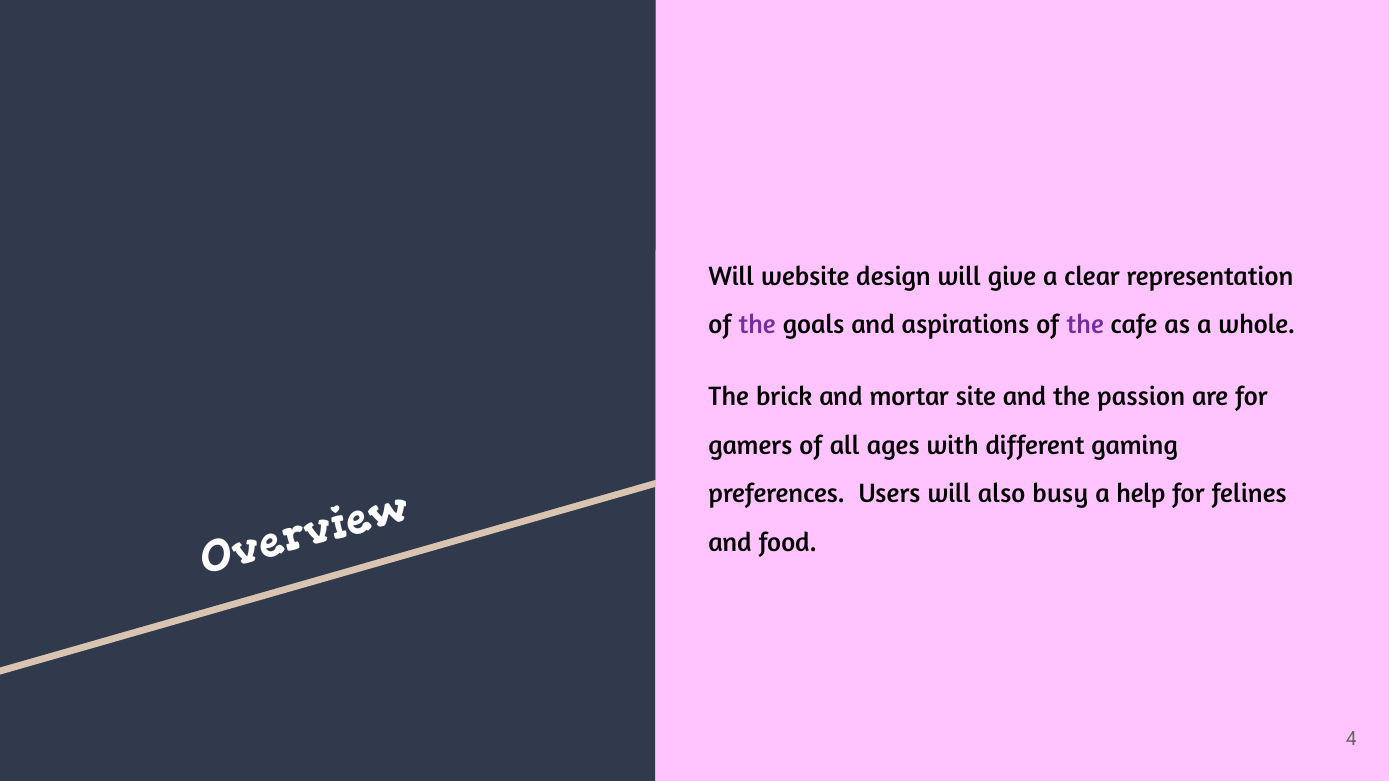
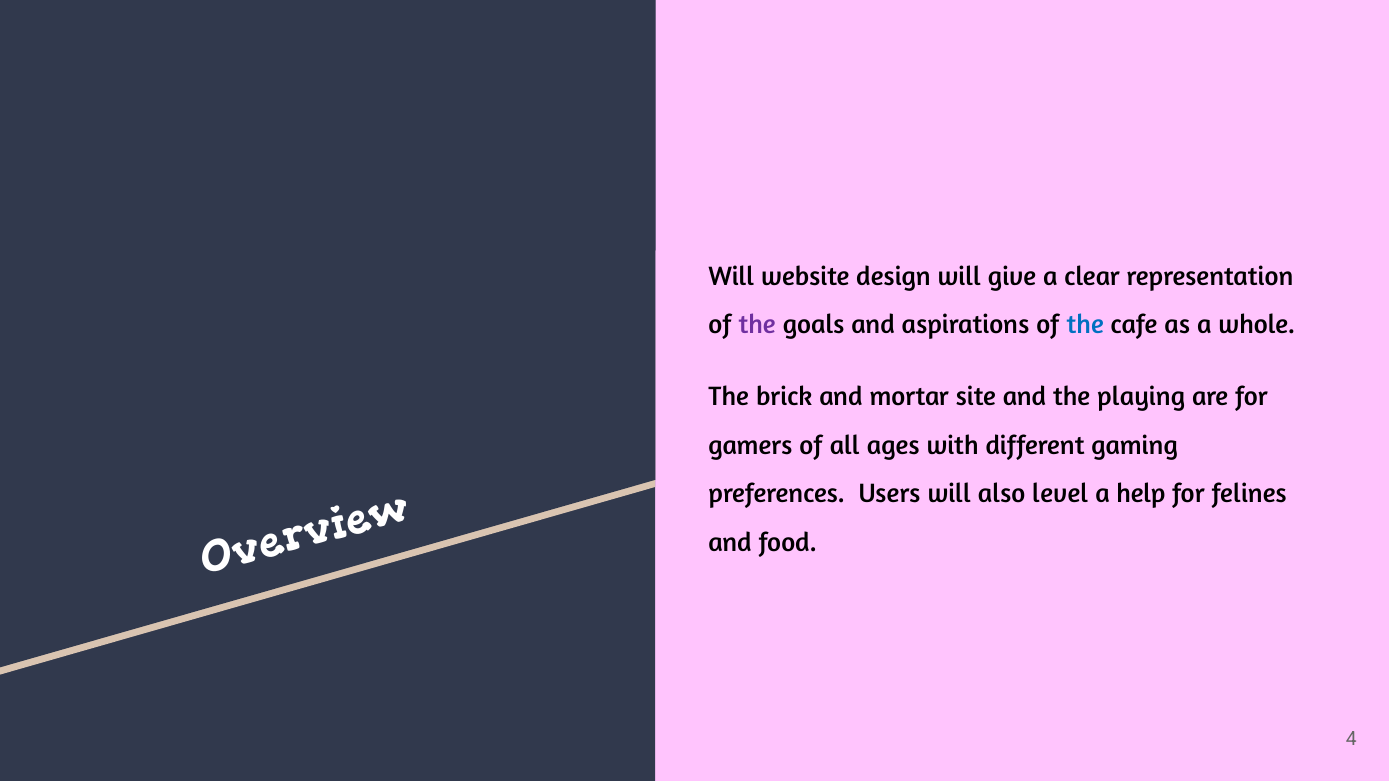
the at (1085, 325) colour: purple -> blue
passion: passion -> playing
busy: busy -> level
